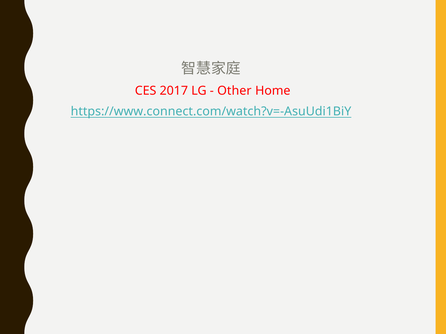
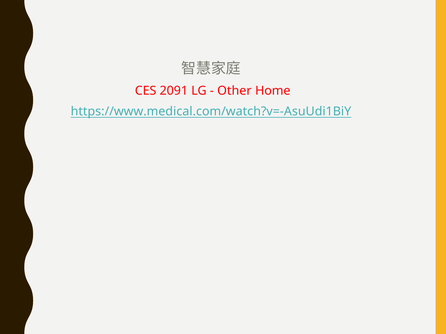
2017: 2017 -> 2091
https://www.connect.com/watch?v=-AsuUdi1BiY: https://www.connect.com/watch?v=-AsuUdi1BiY -> https://www.medical.com/watch?v=-AsuUdi1BiY
